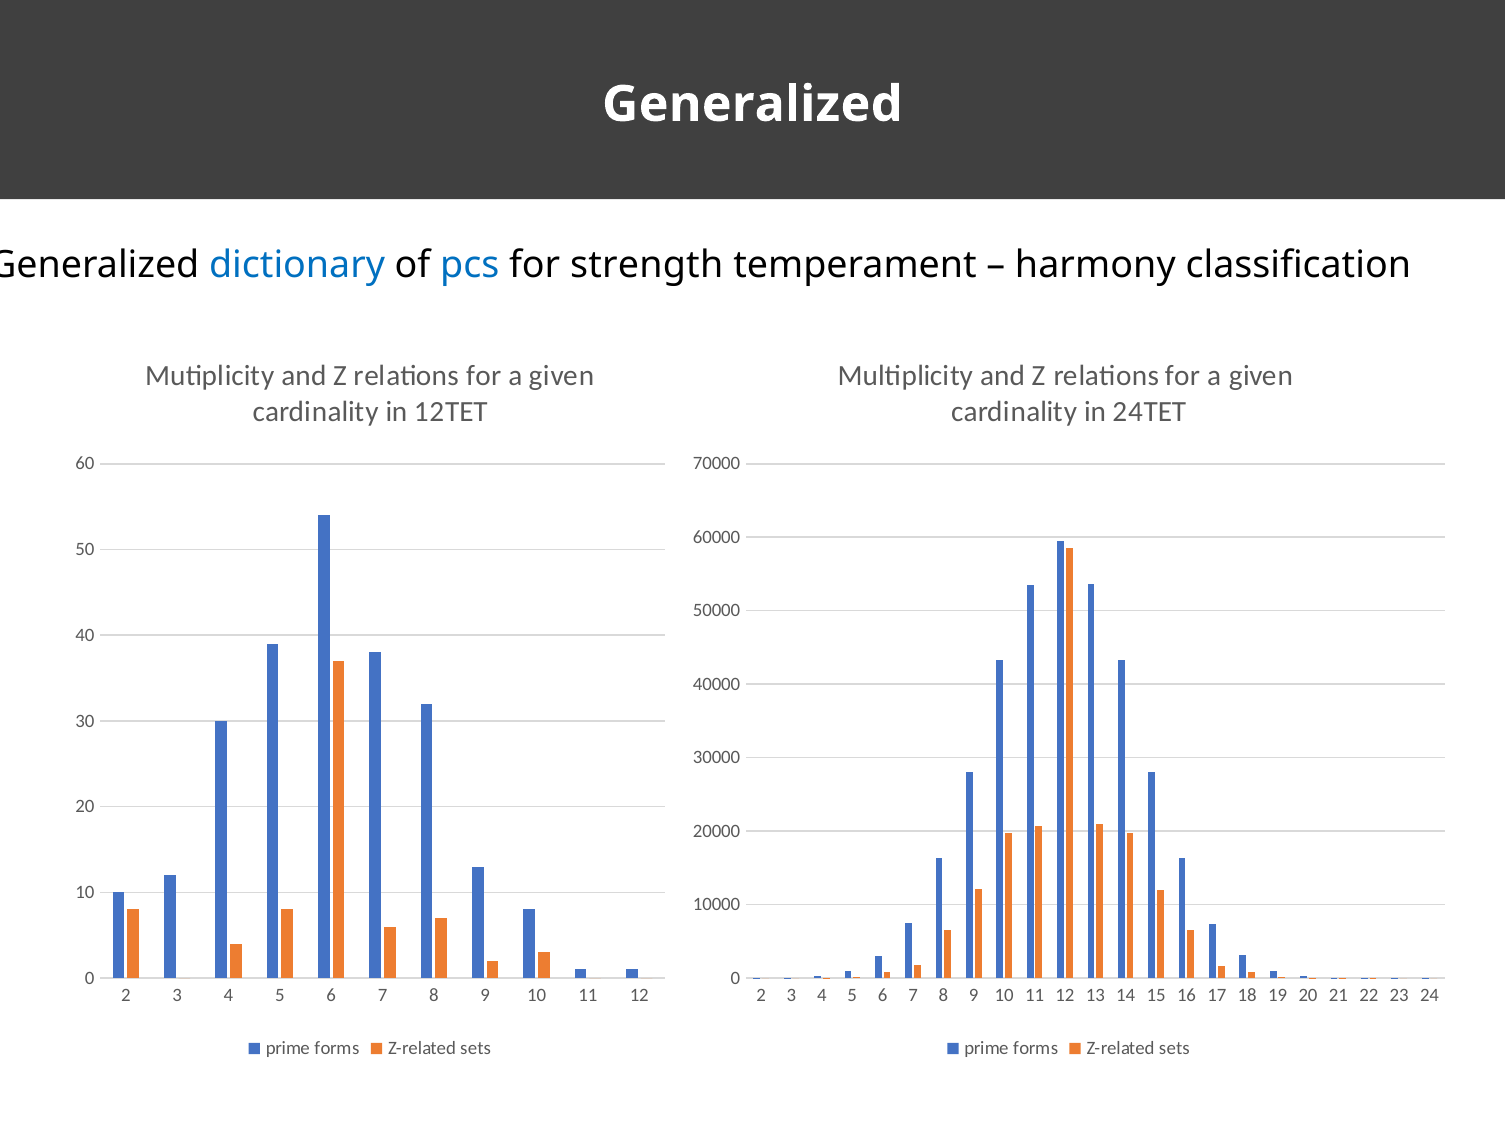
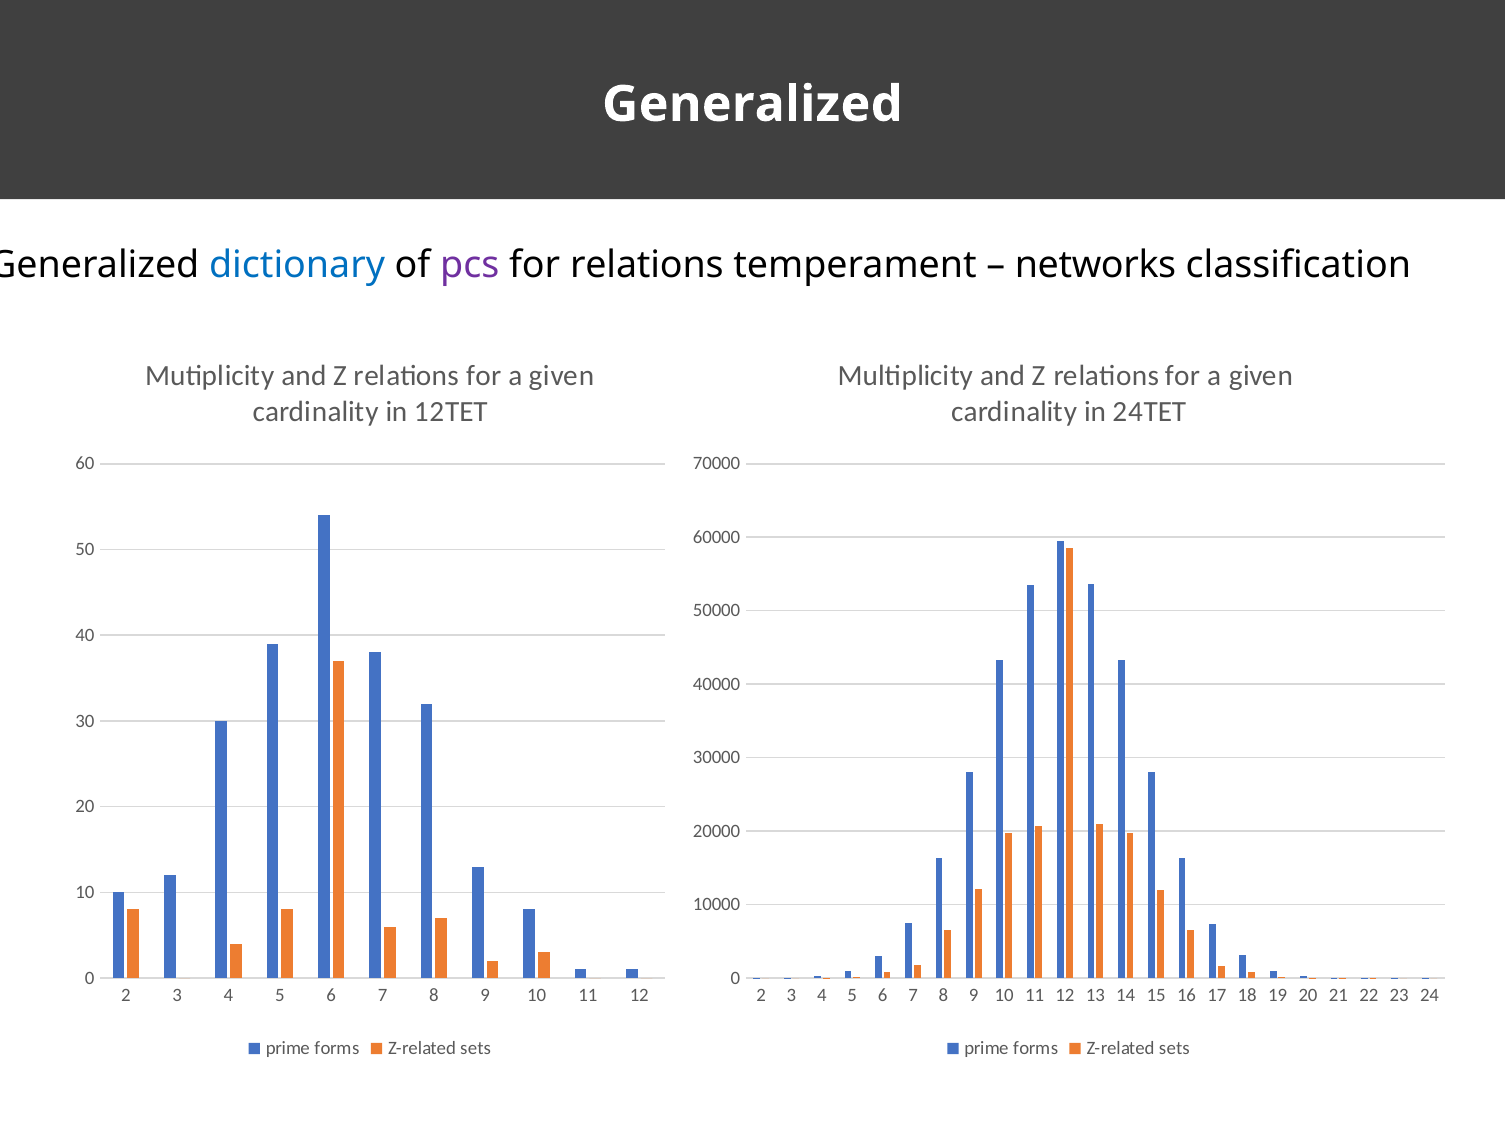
pcs colour: blue -> purple
for strength: strength -> relations
harmony: harmony -> networks
